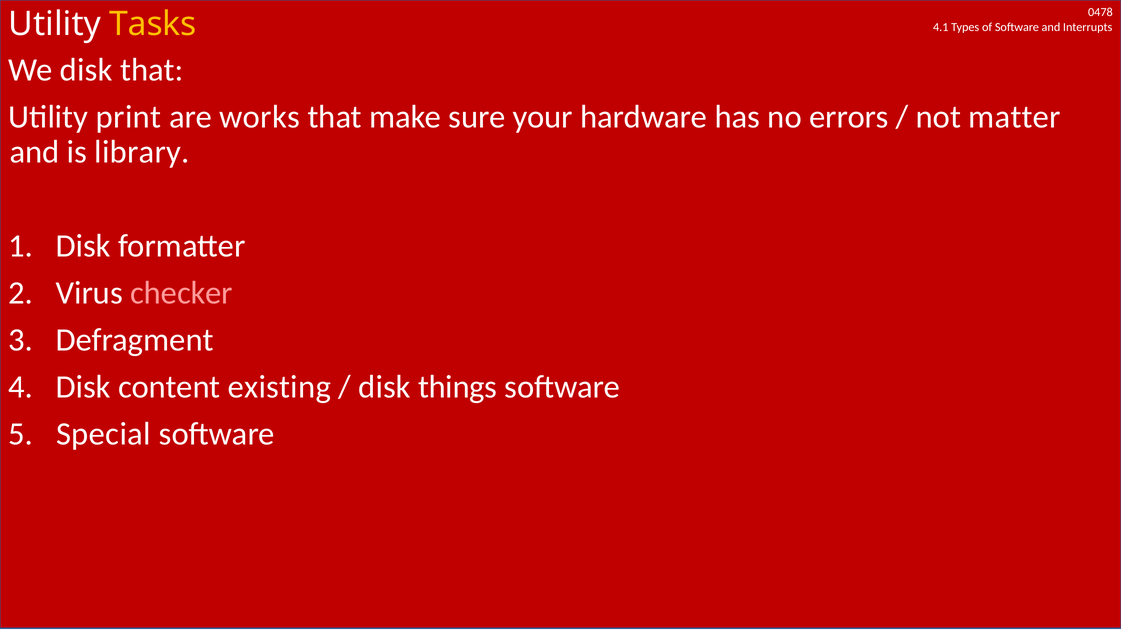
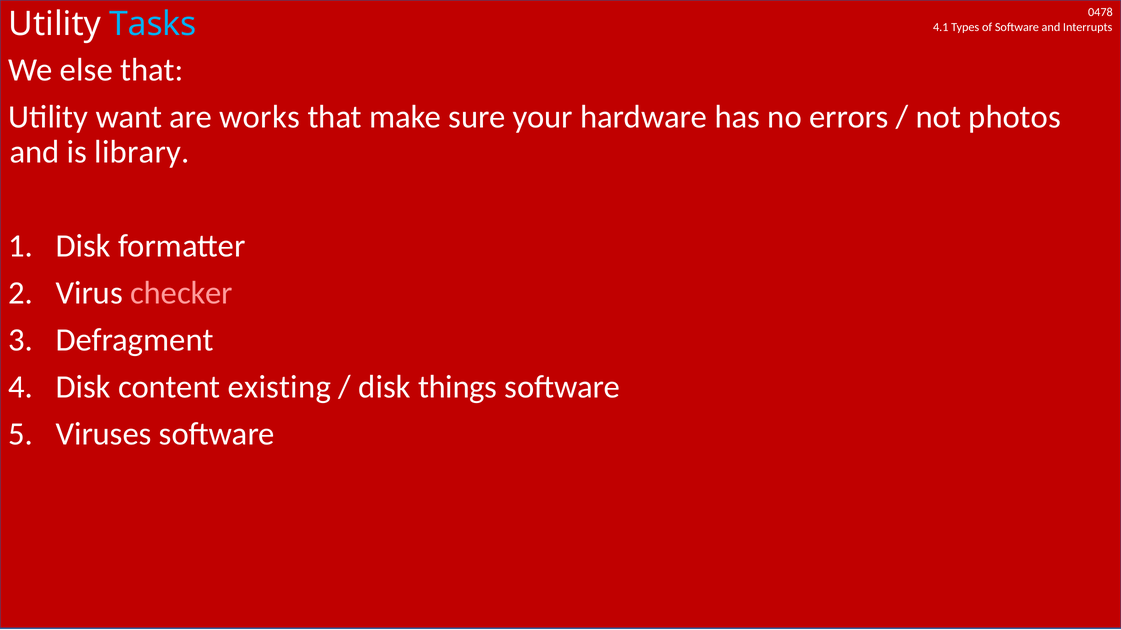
Tasks colour: yellow -> light blue
We disk: disk -> else
print: print -> want
matter: matter -> photos
Special: Special -> Viruses
